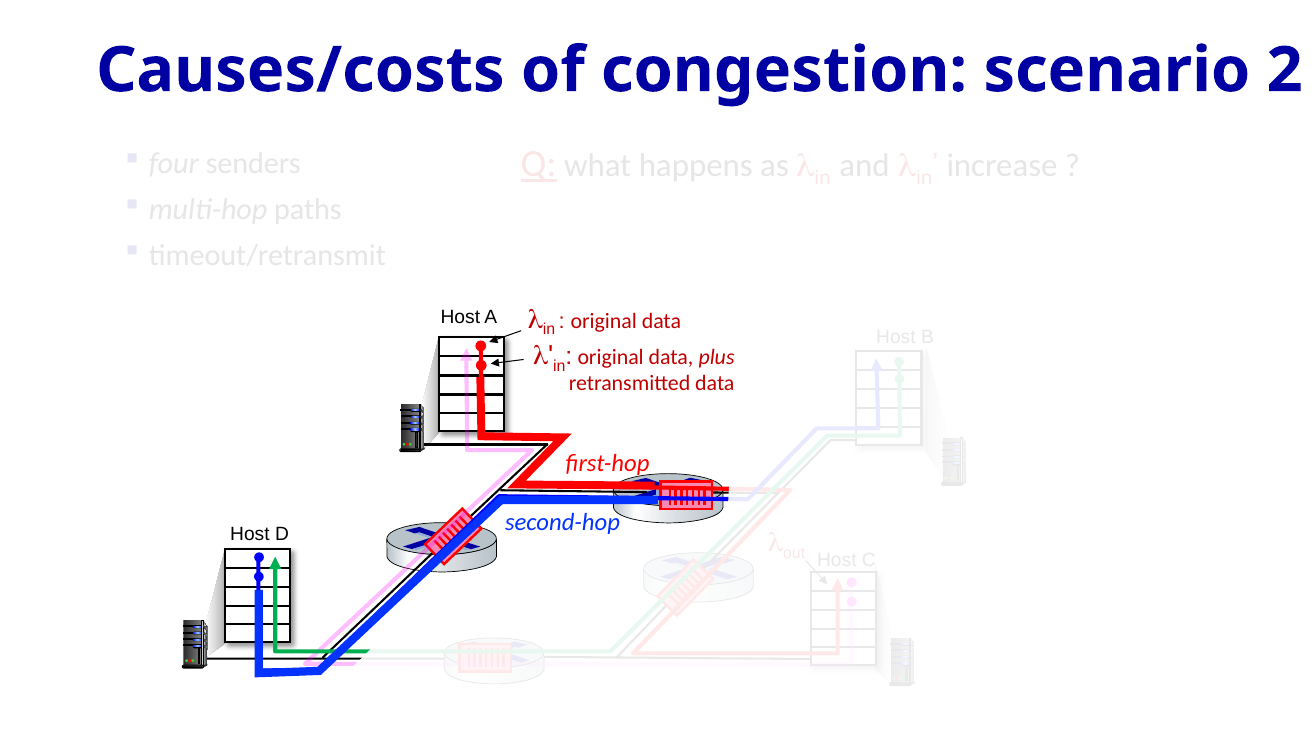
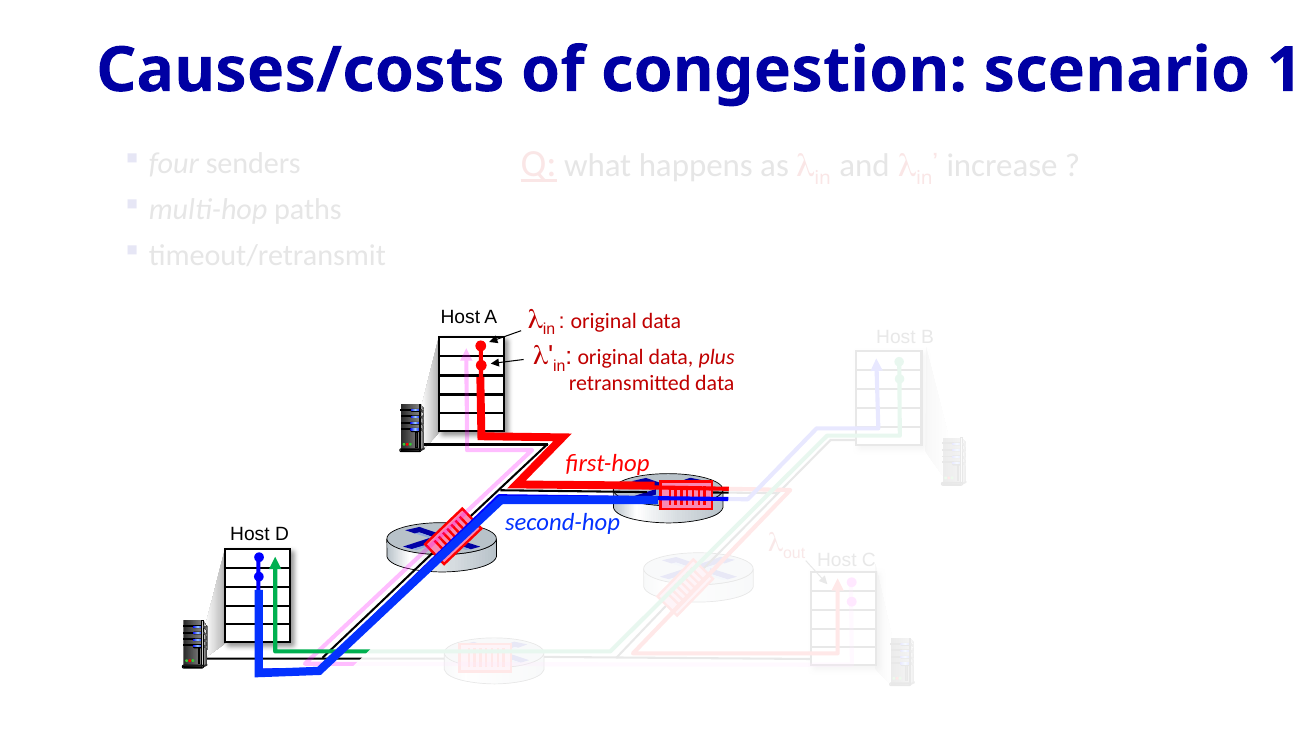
2: 2 -> 1
